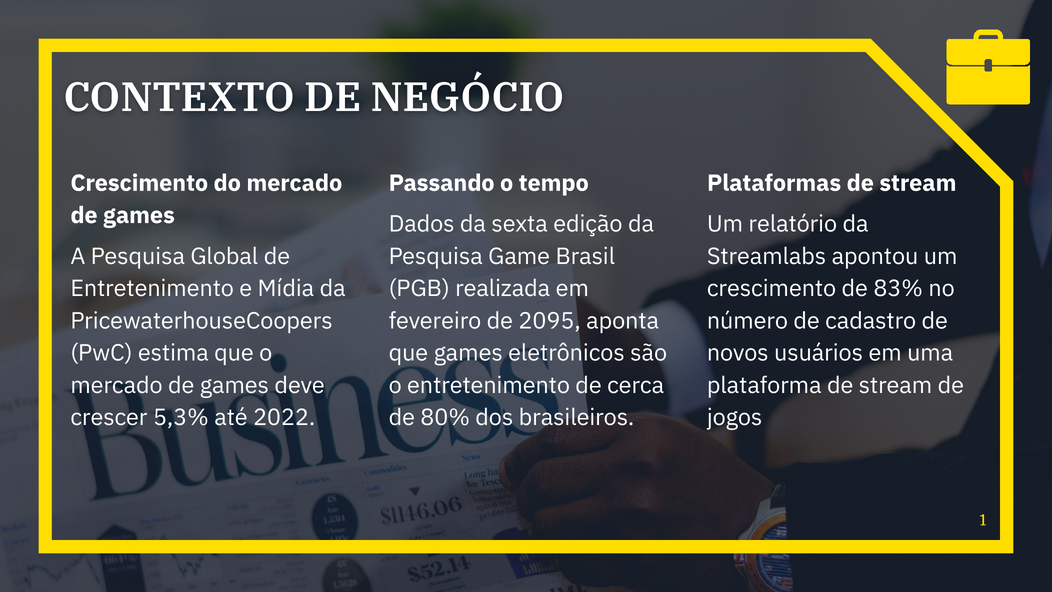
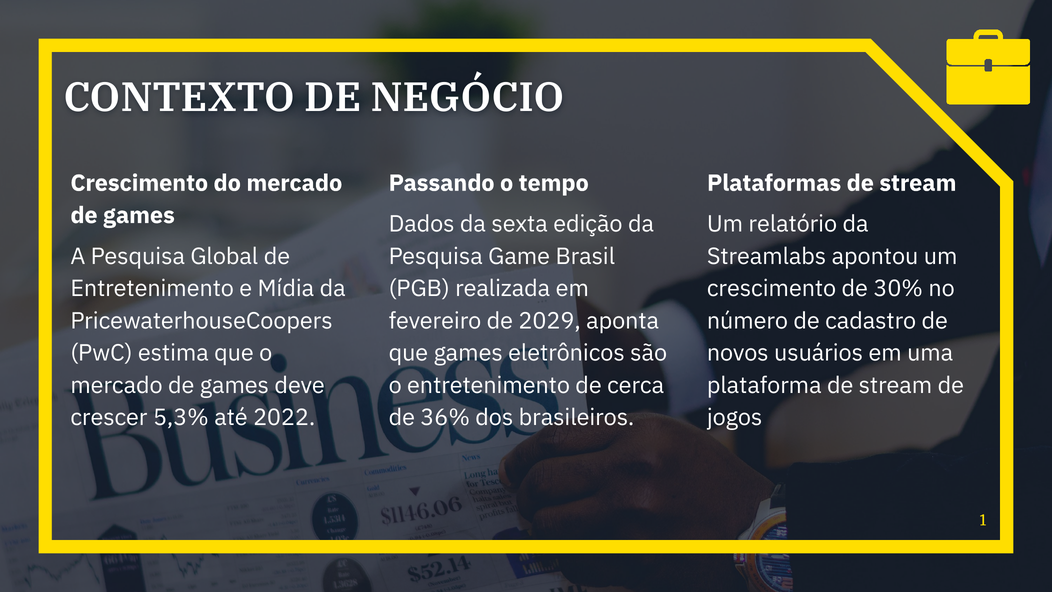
83%: 83% -> 30%
2095: 2095 -> 2029
80%: 80% -> 36%
